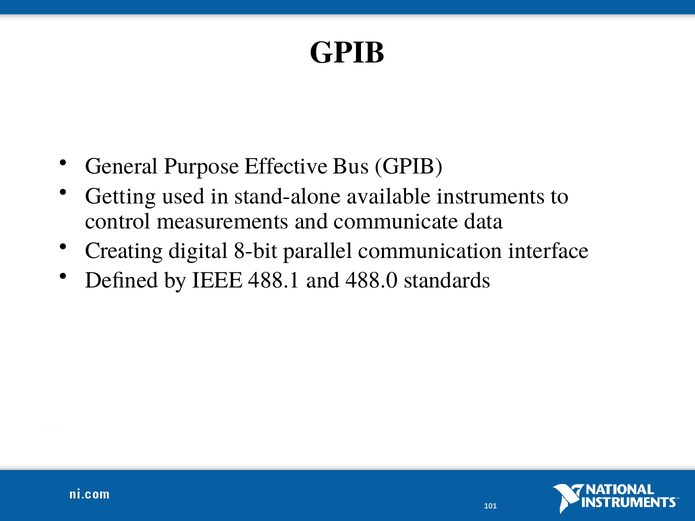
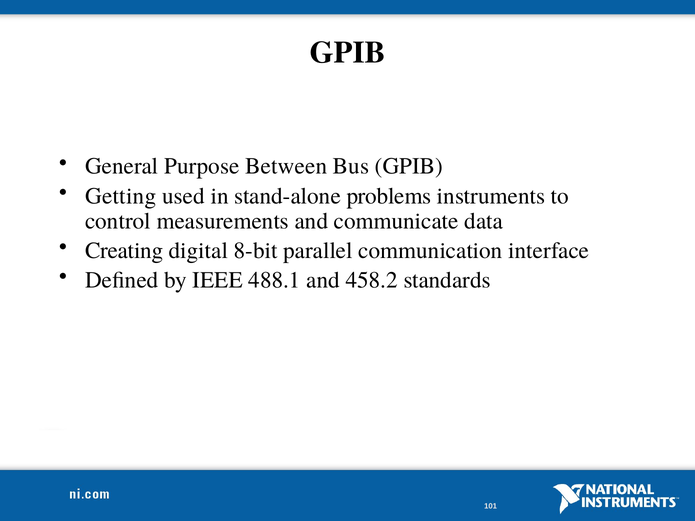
Effective: Effective -> Between
available: available -> problems
488.0: 488.0 -> 458.2
